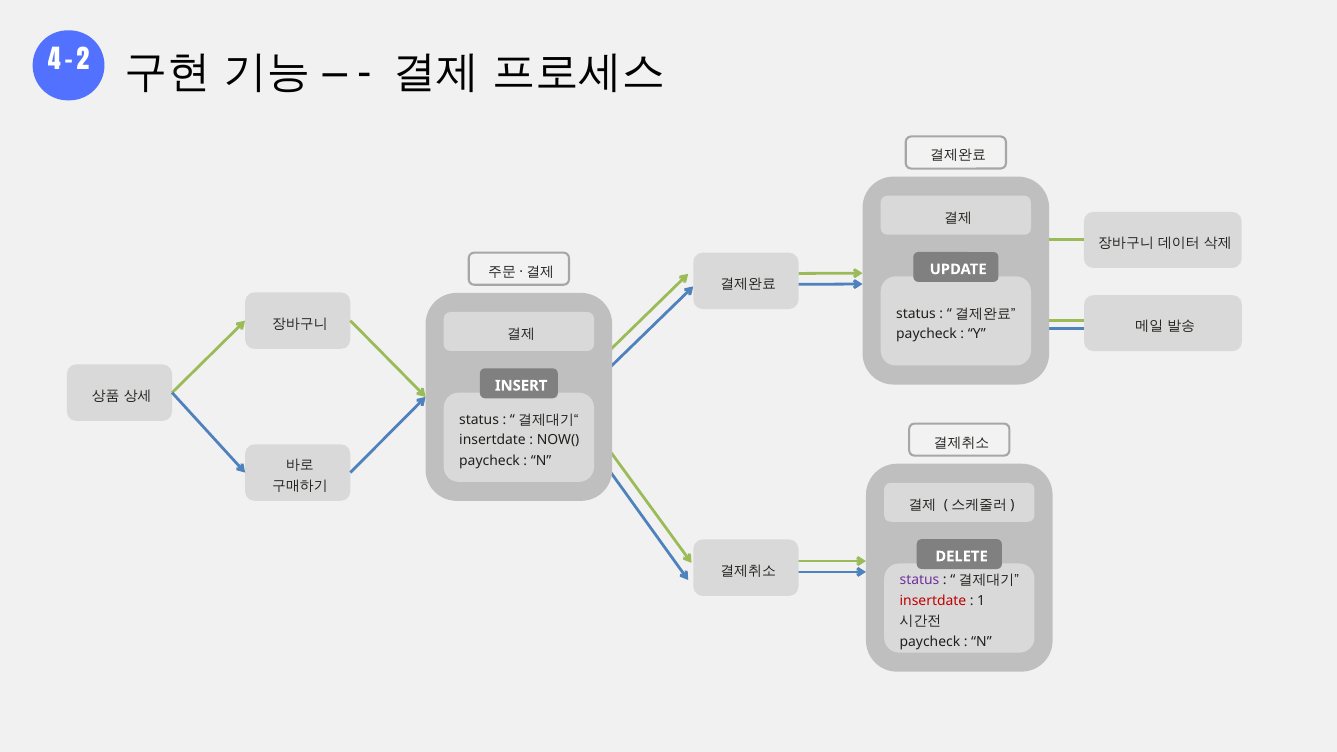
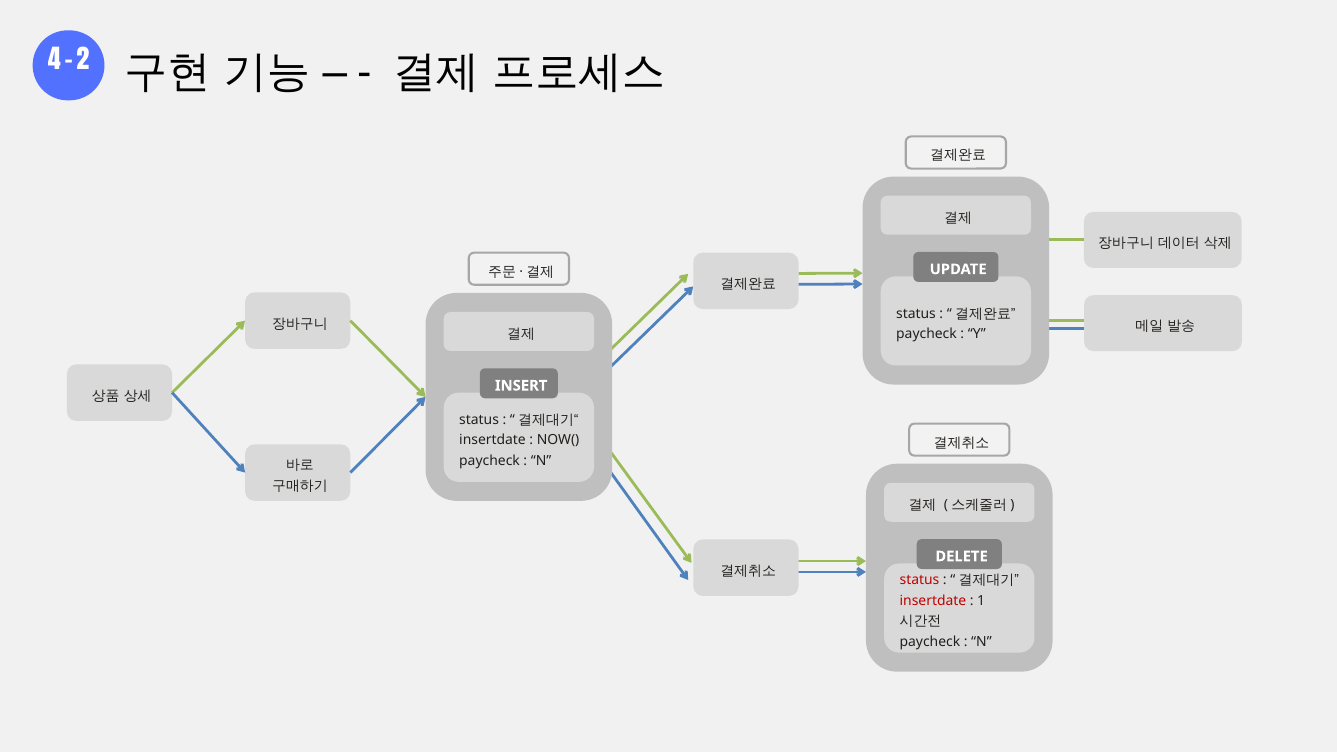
status at (920, 580) colour: purple -> red
